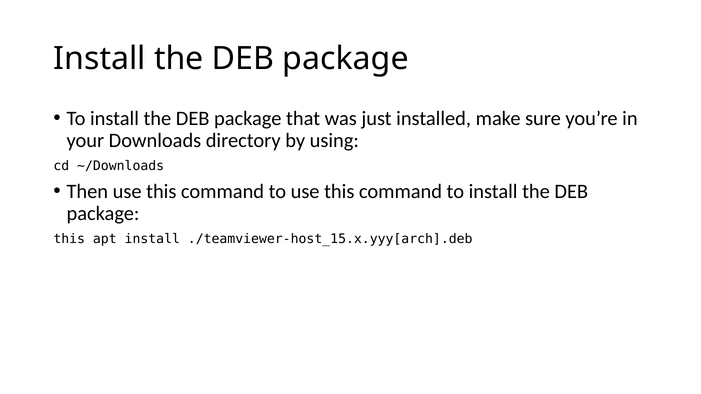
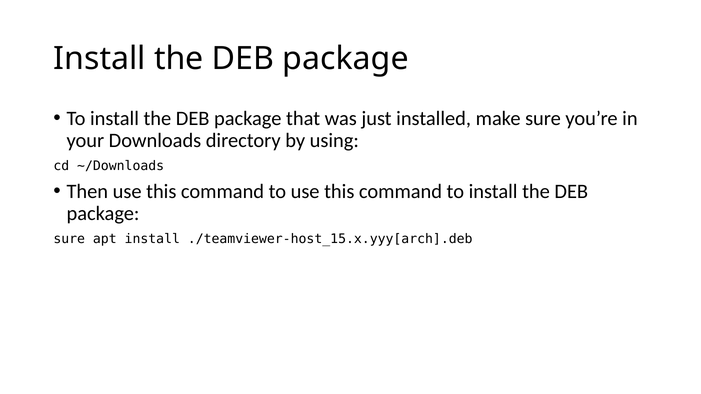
this at (69, 239): this -> sure
